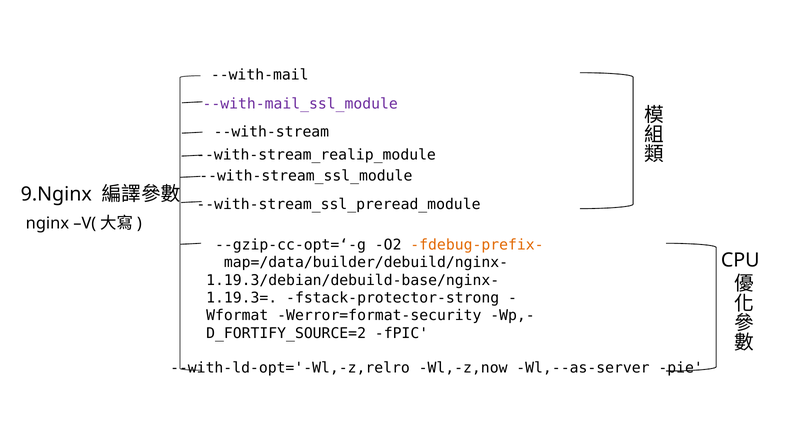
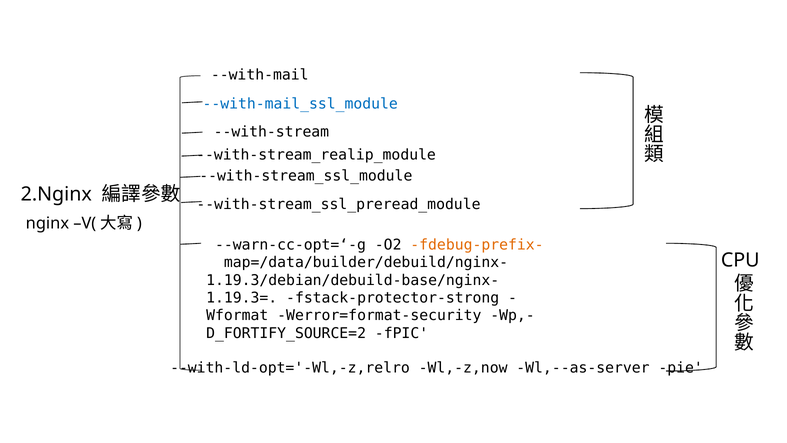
--with-mail_ssl_module colour: purple -> blue
9.Nginx: 9.Nginx -> 2.Nginx
--gzip-cc-opt=‘-g: --gzip-cc-opt=‘-g -> --warn-cc-opt=‘-g
